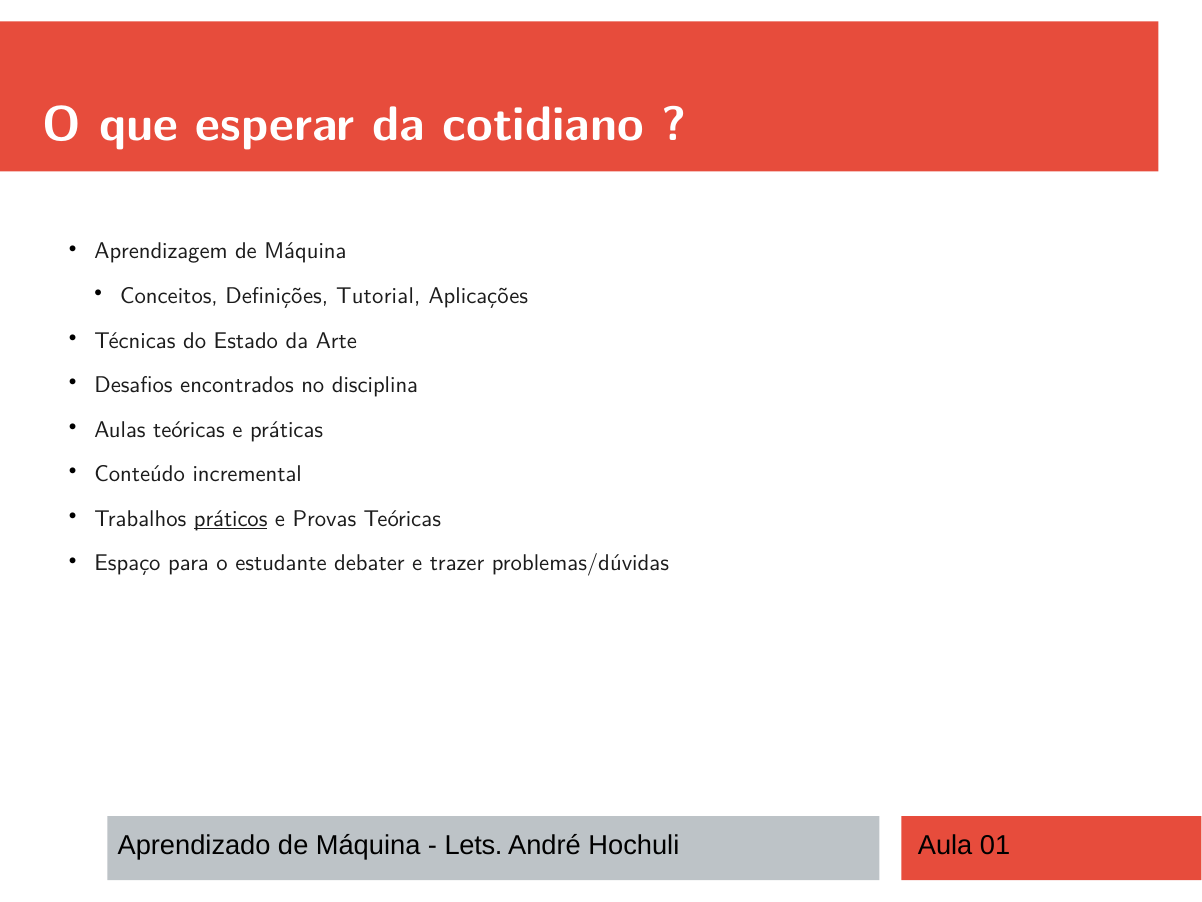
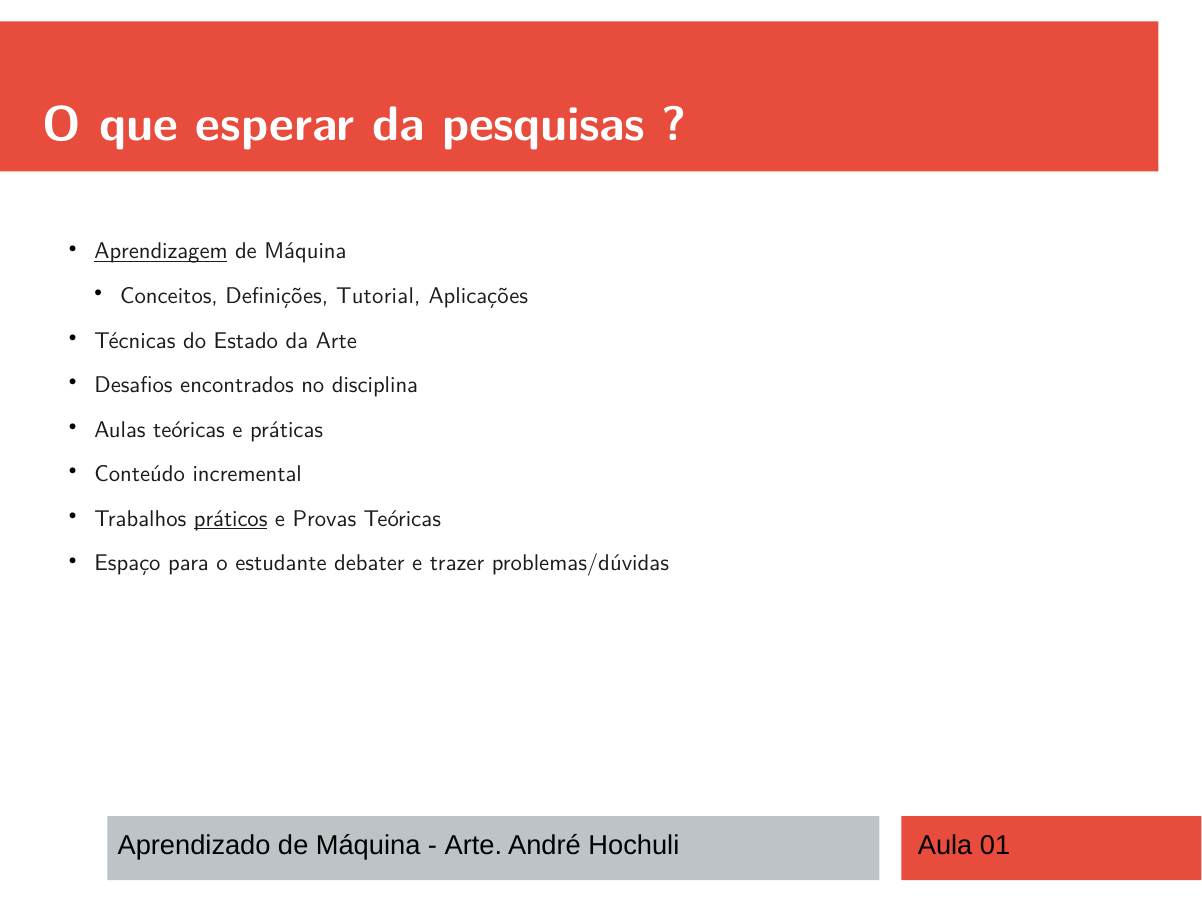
cotidiano: cotidiano -> pesquisas
Aprendizagem underline: none -> present
Lets at (474, 845): Lets -> Arte
